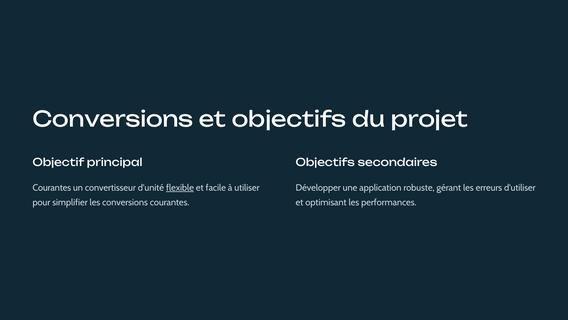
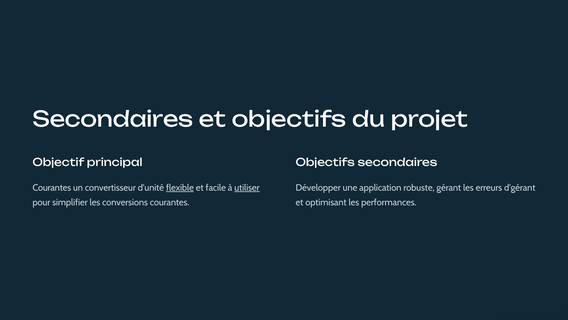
Conversions at (113, 120): Conversions -> Secondaires
utiliser underline: none -> present
d'utiliser: d'utiliser -> d'gérant
